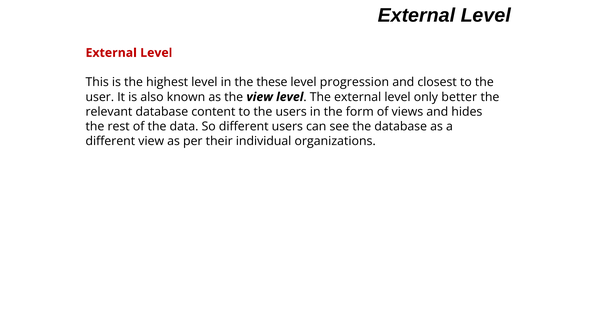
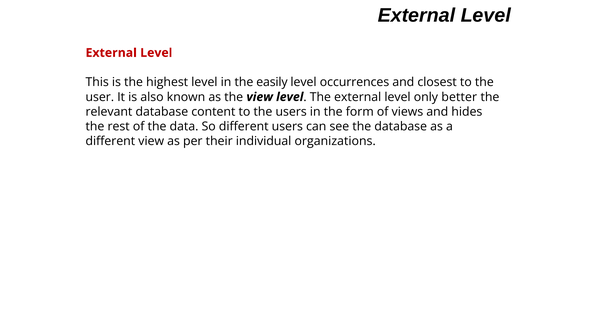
these: these -> easily
progression: progression -> occurrences
